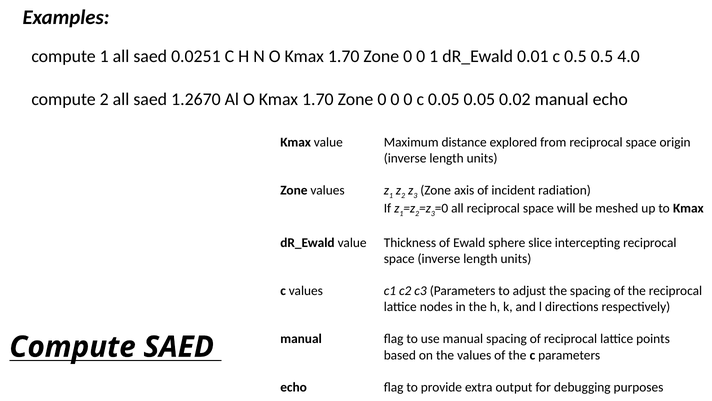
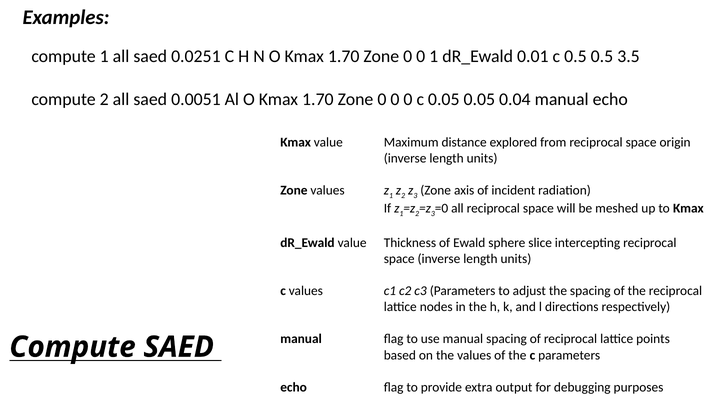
4.0: 4.0 -> 3.5
1.2670: 1.2670 -> 0.0051
0.02: 0.02 -> 0.04
